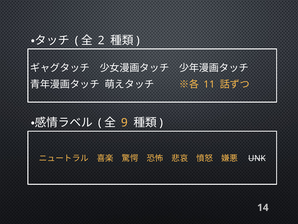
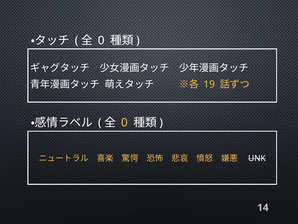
2 at (101, 40): 2 -> 0
11: 11 -> 19
9 at (124, 122): 9 -> 0
